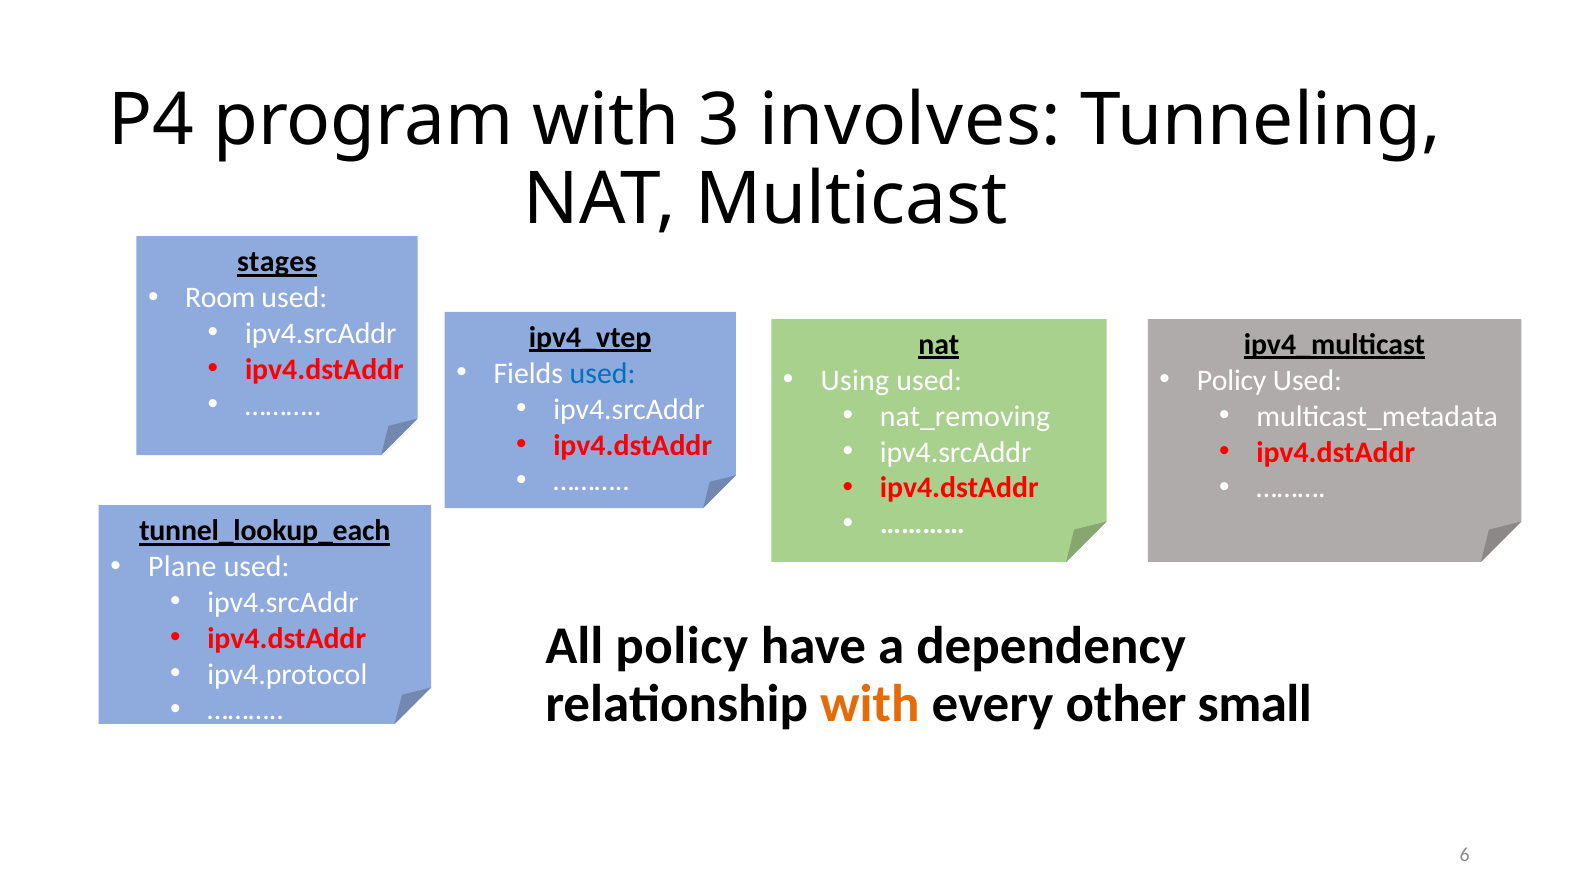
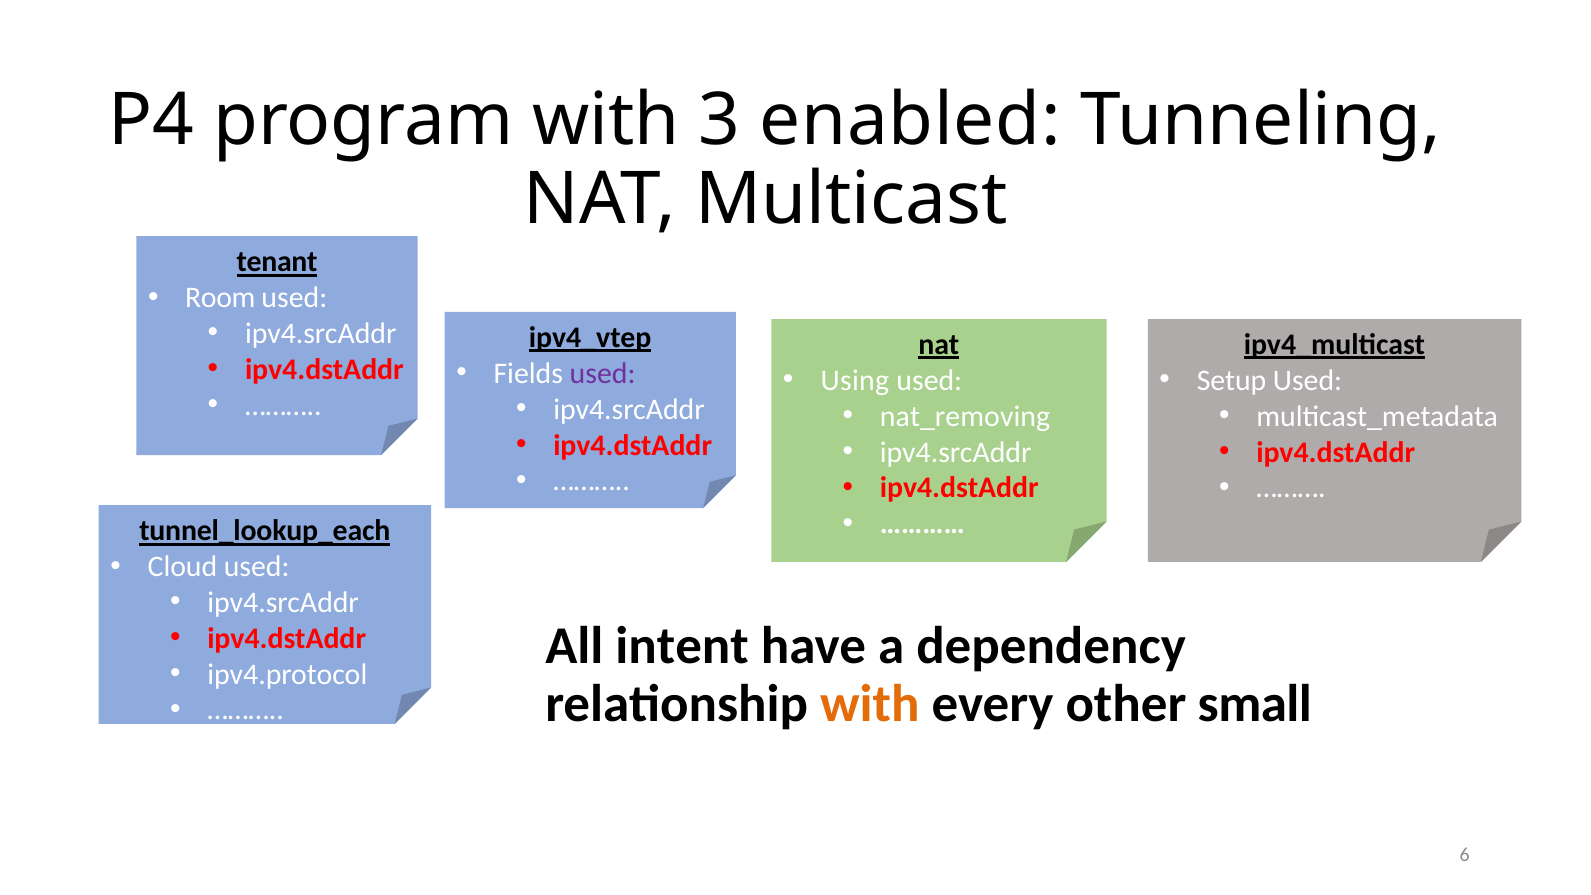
involves: involves -> enabled
stages: stages -> tenant
used at (603, 374) colour: blue -> purple
Policy at (1232, 381): Policy -> Setup
Plane: Plane -> Cloud
All policy: policy -> intent
